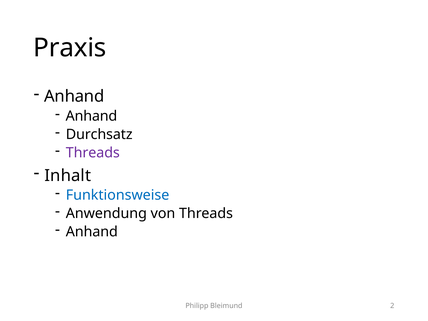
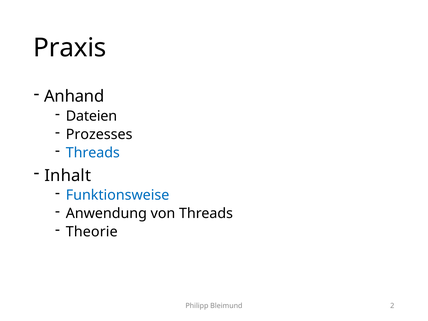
Anhand at (91, 116): Anhand -> Dateien
Durchsatz: Durchsatz -> Prozesses
Threads at (93, 153) colour: purple -> blue
Anhand at (92, 232): Anhand -> Theorie
